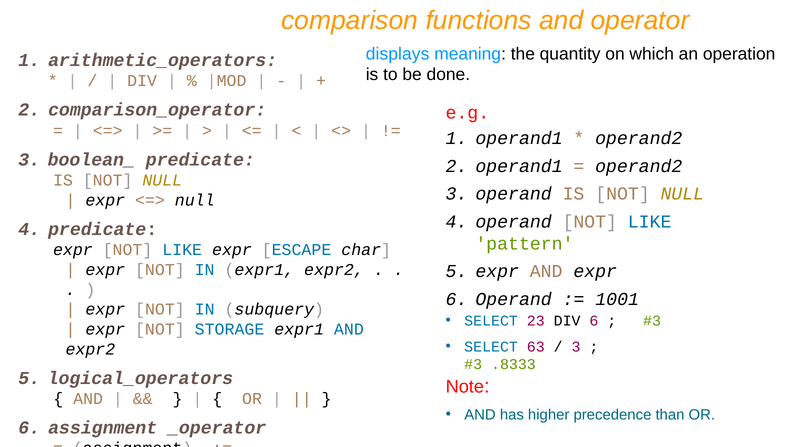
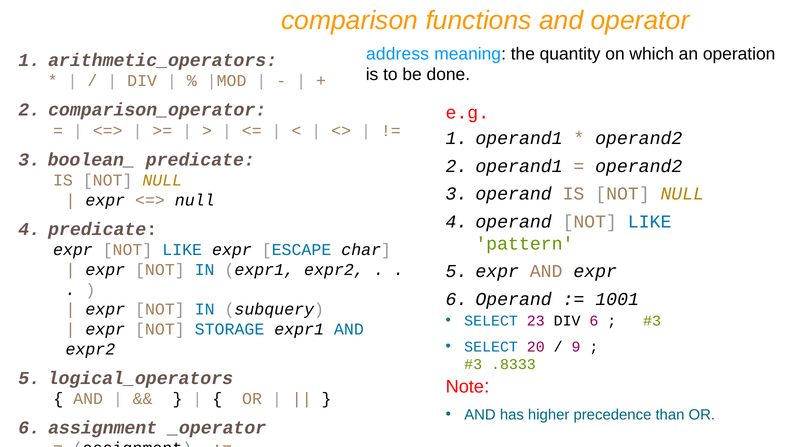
displays: displays -> address
63: 63 -> 20
3 at (576, 347): 3 -> 9
